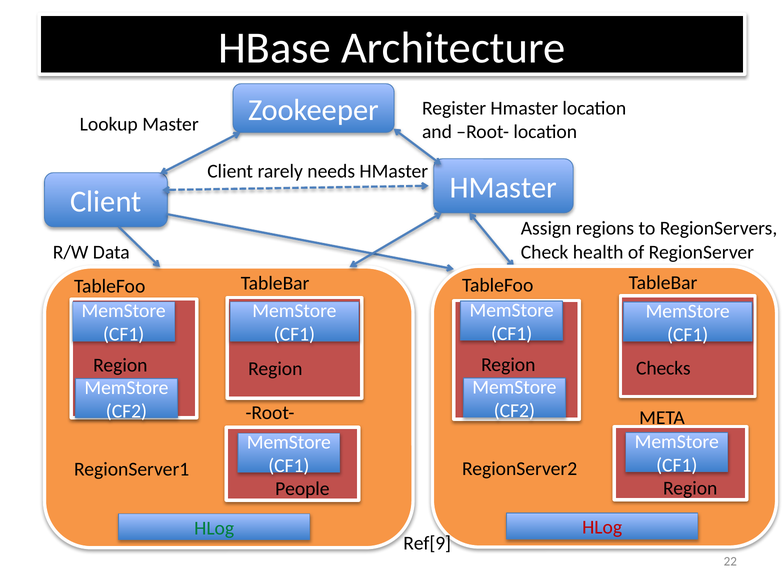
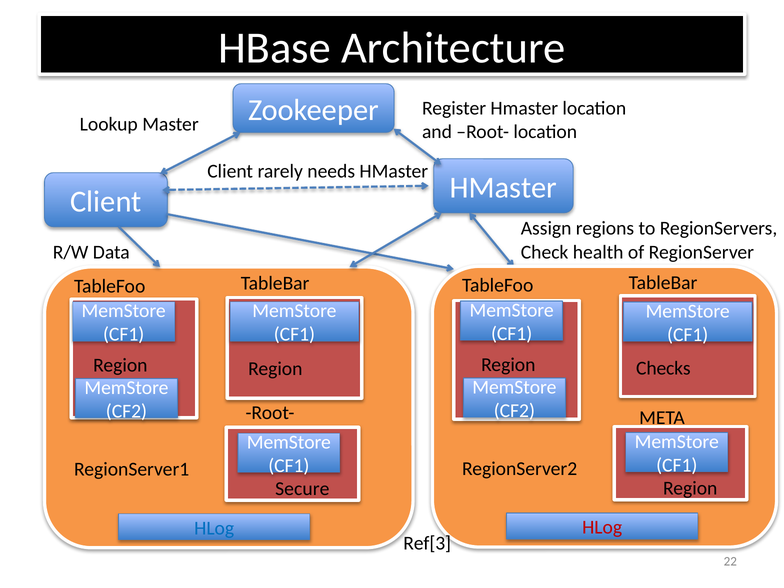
People: People -> Secure
HLog at (214, 528) colour: green -> blue
Ref[9: Ref[9 -> Ref[3
